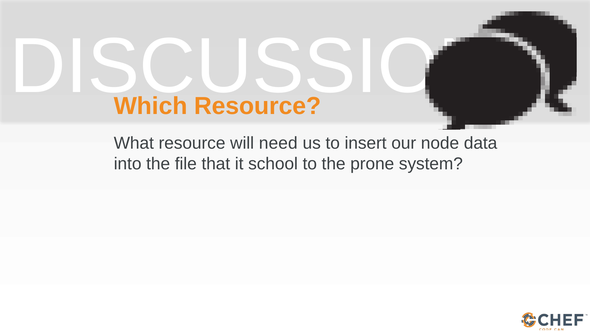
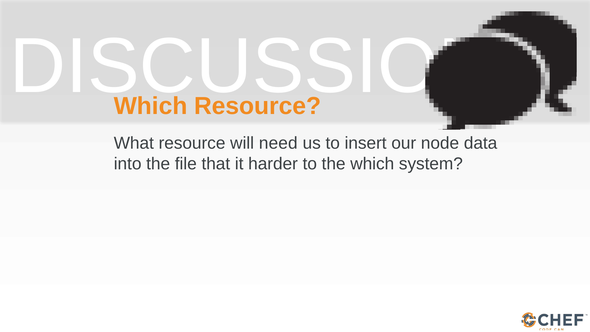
school: school -> harder
the prone: prone -> which
